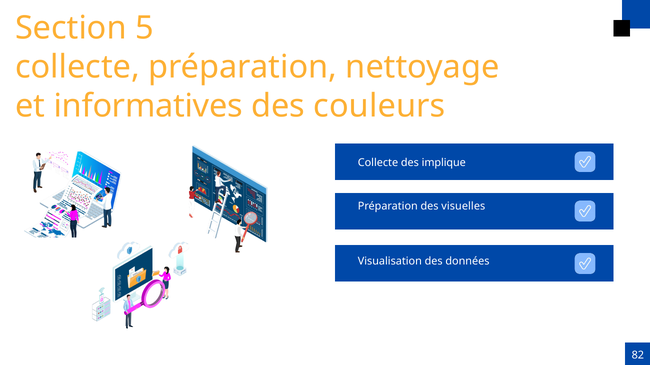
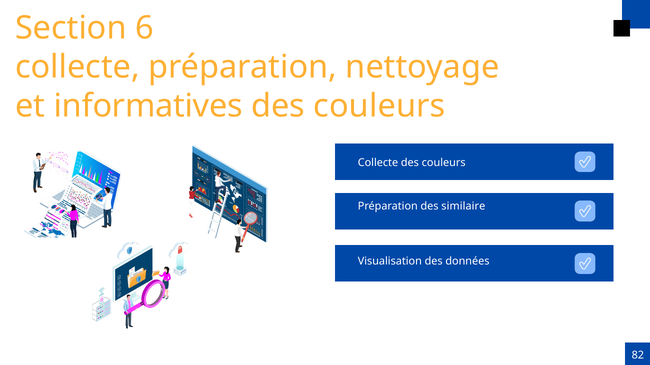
5: 5 -> 6
Collecte des implique: implique -> couleurs
visuelles: visuelles -> similaire
